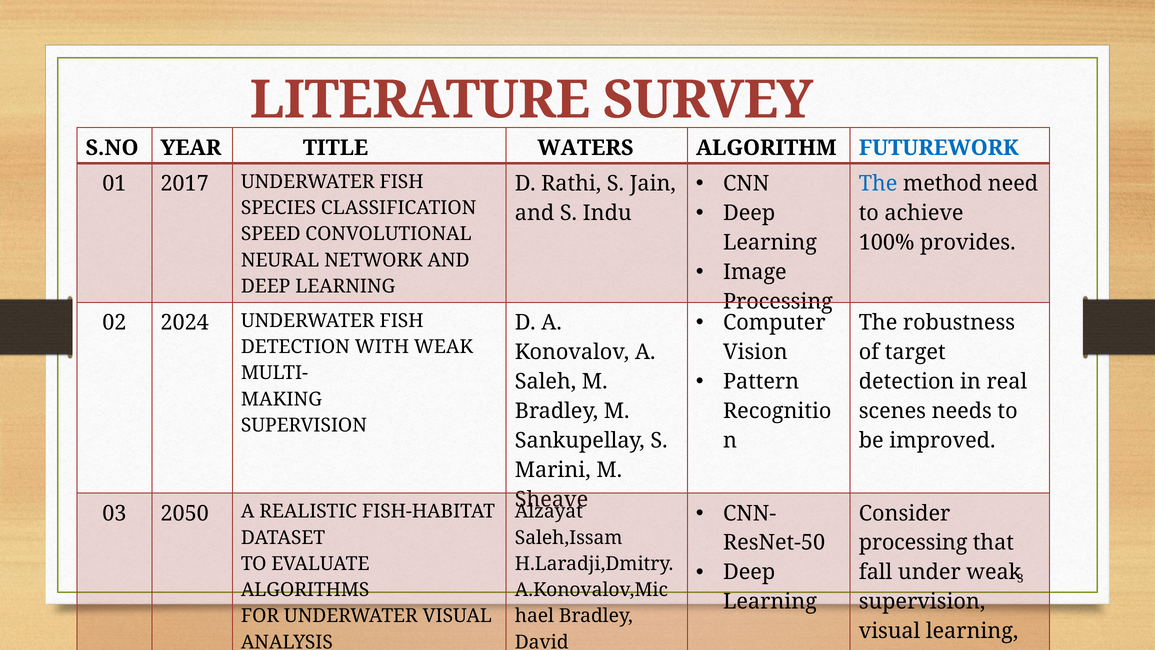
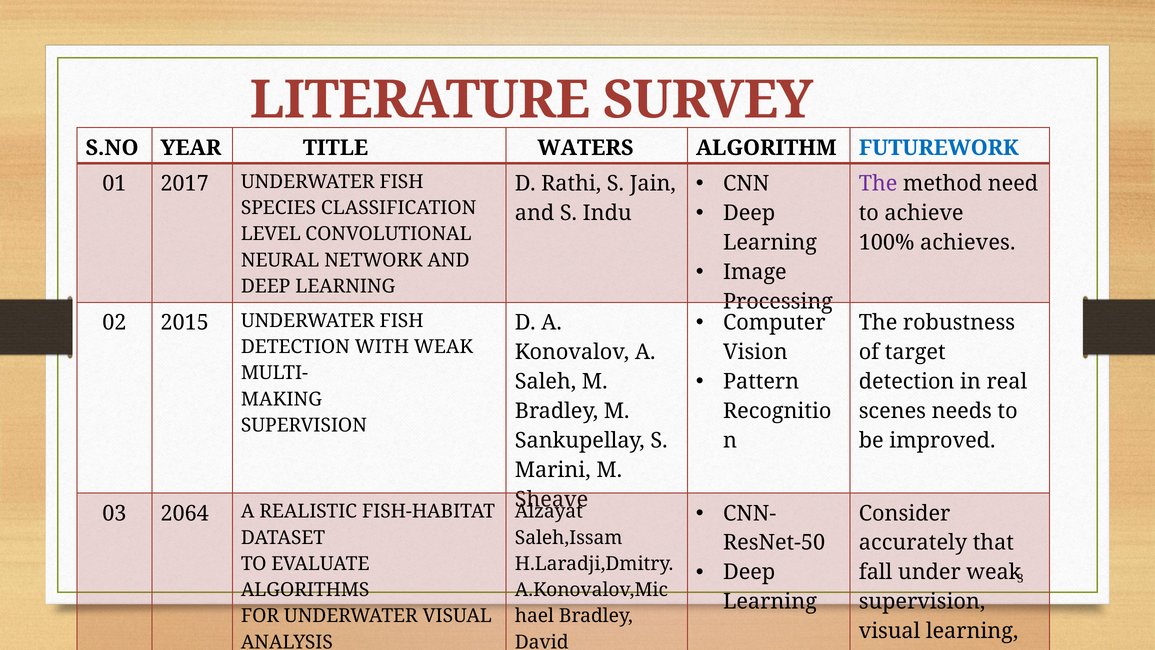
The at (878, 183) colour: blue -> purple
SPEED: SPEED -> LEVEL
provides: provides -> achieves
2024: 2024 -> 2015
2050: 2050 -> 2064
processing at (913, 543): processing -> accurately
